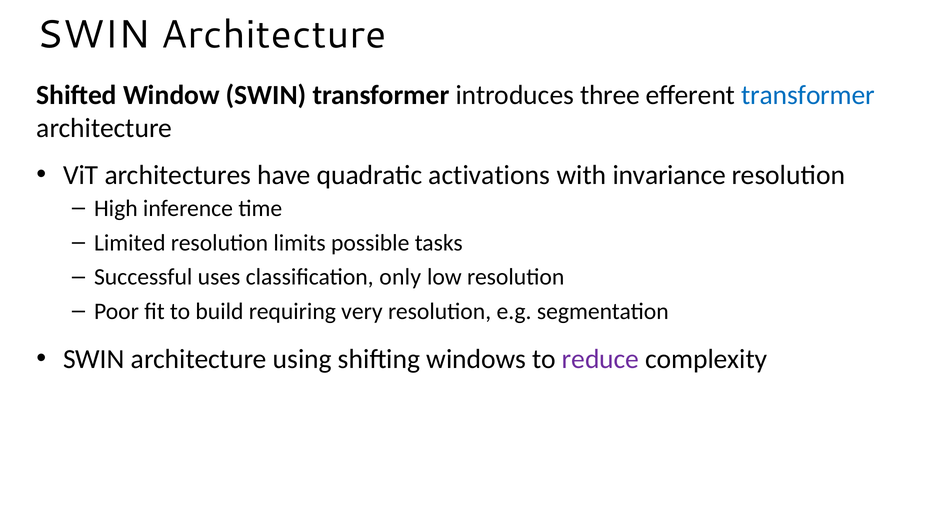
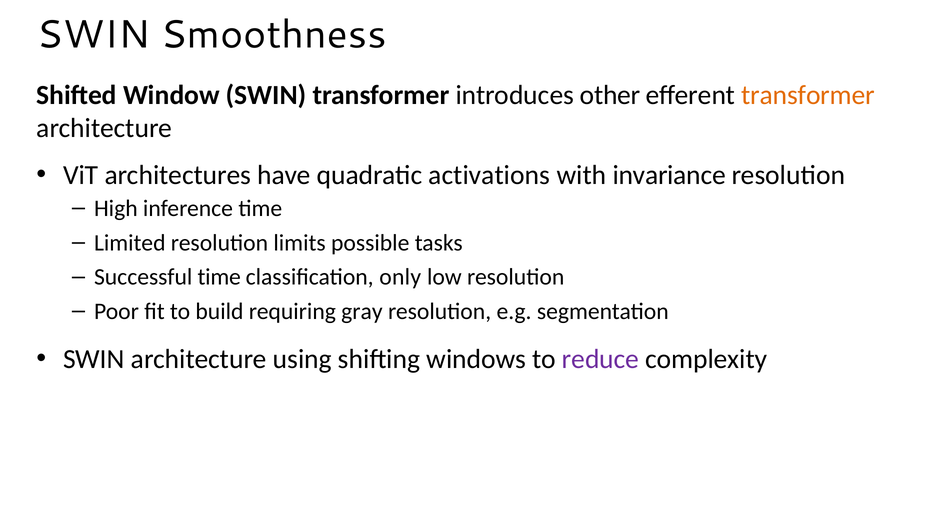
Architecture at (274, 35): Architecture -> Smoothness
three: three -> other
transformer at (808, 95) colour: blue -> orange
Successful uses: uses -> time
very: very -> gray
